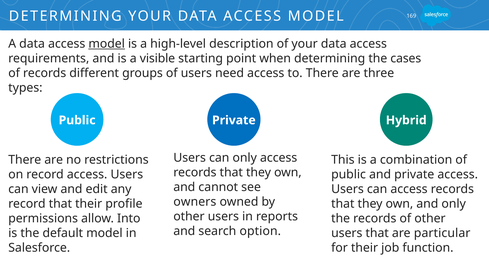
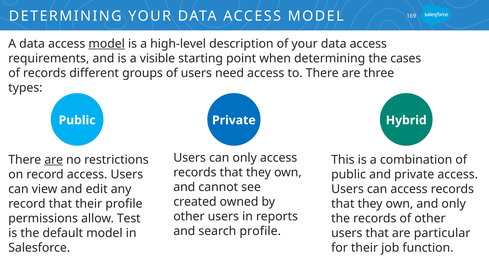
are at (54, 160) underline: none -> present
owners: owners -> created
Into: Into -> Test
search option: option -> profile
